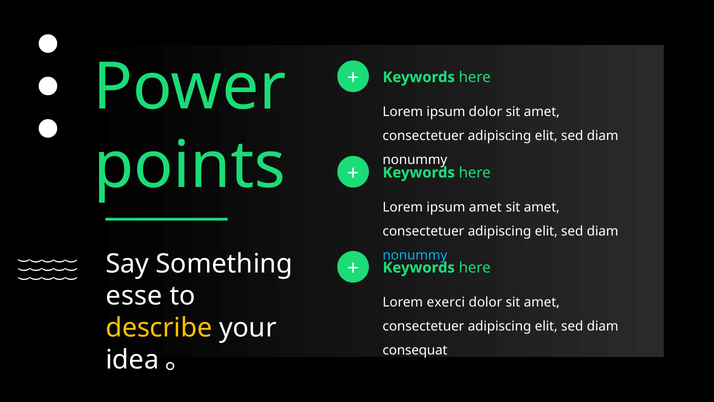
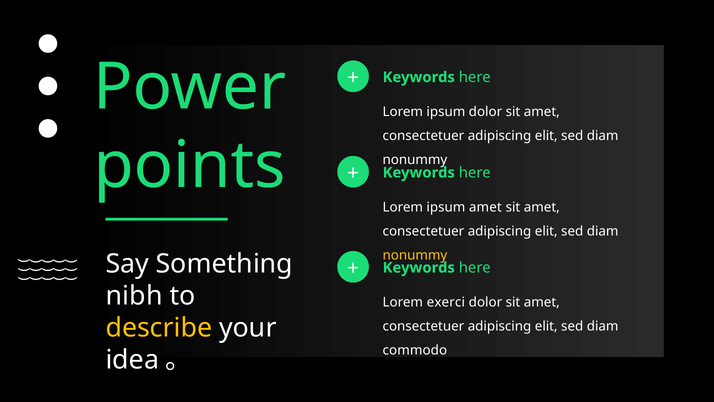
nonummy at (415, 255) colour: light blue -> yellow
esse: esse -> nibh
consequat: consequat -> commodo
